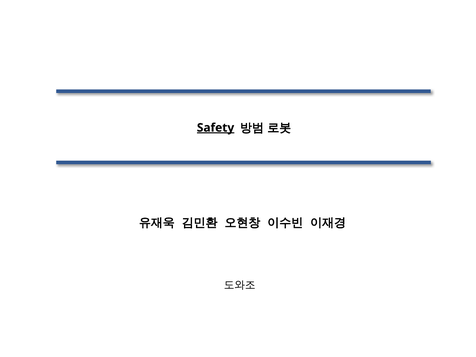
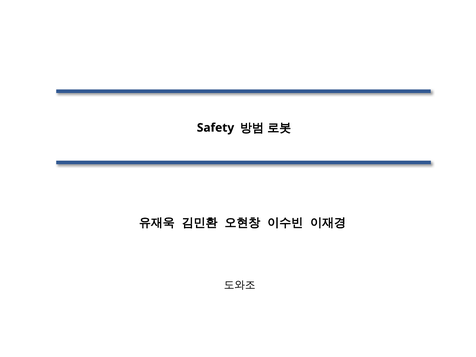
Safety underline: present -> none
